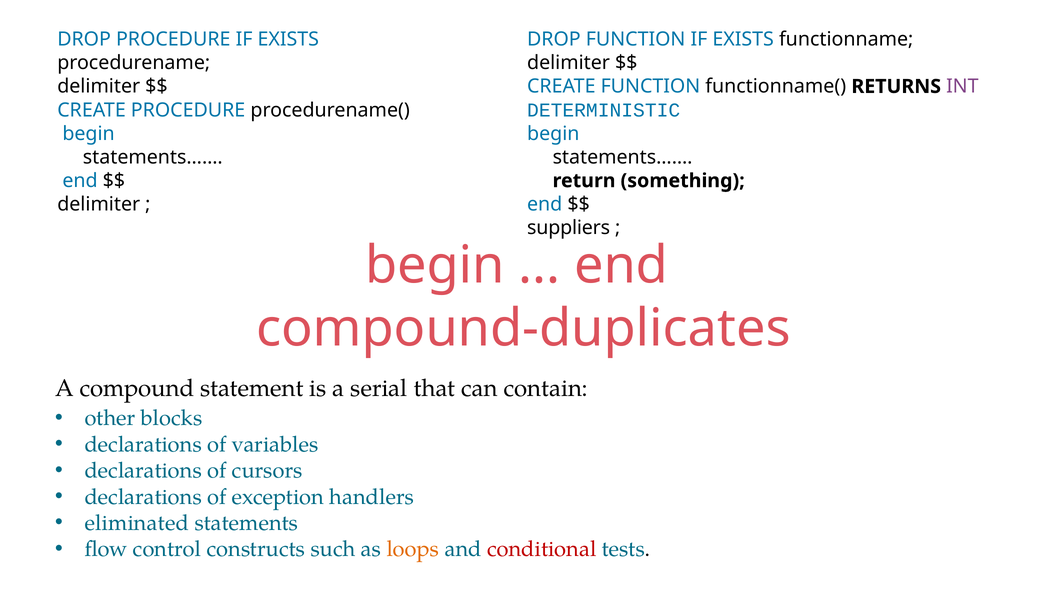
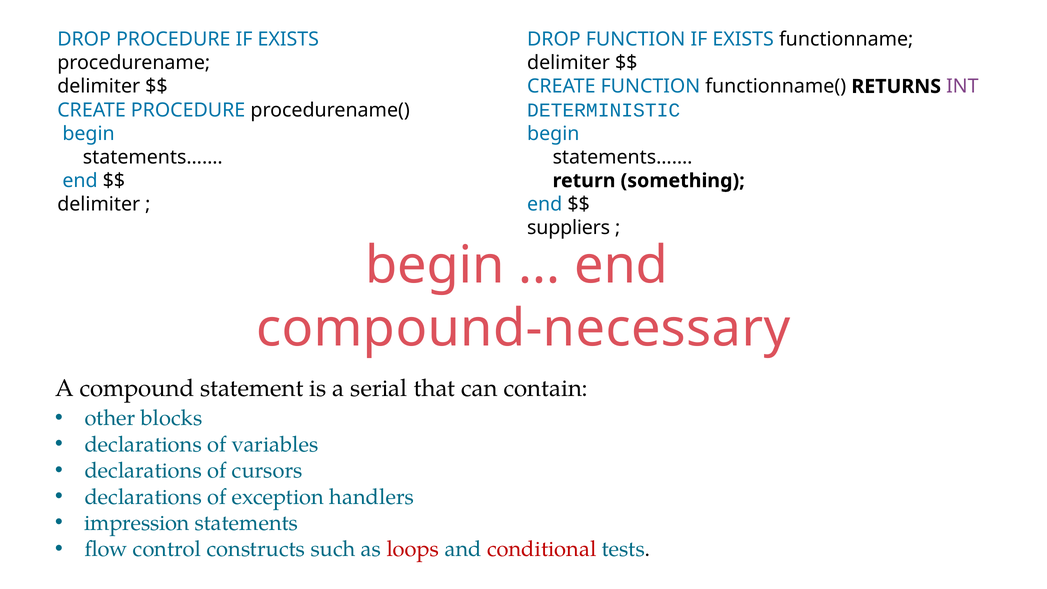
compound-duplicates: compound-duplicates -> compound-necessary
eliminated: eliminated -> impression
loops colour: orange -> red
